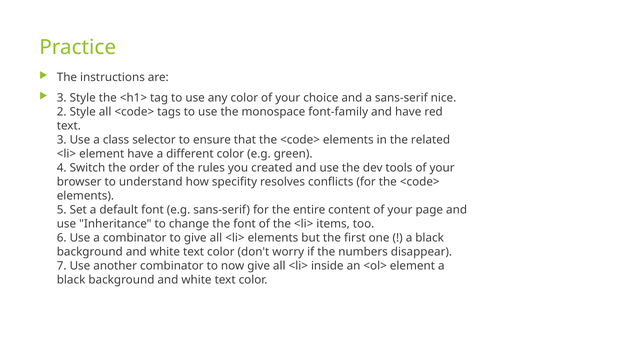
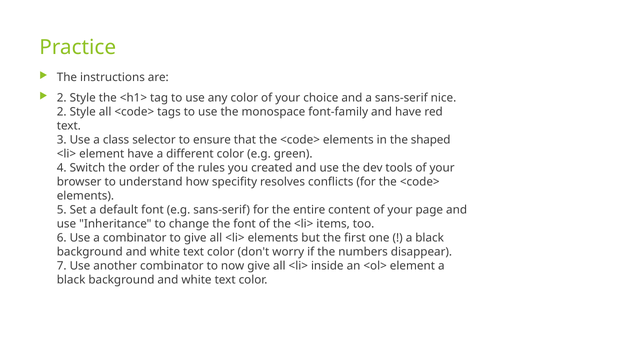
3 at (62, 98): 3 -> 2
related: related -> shaped
